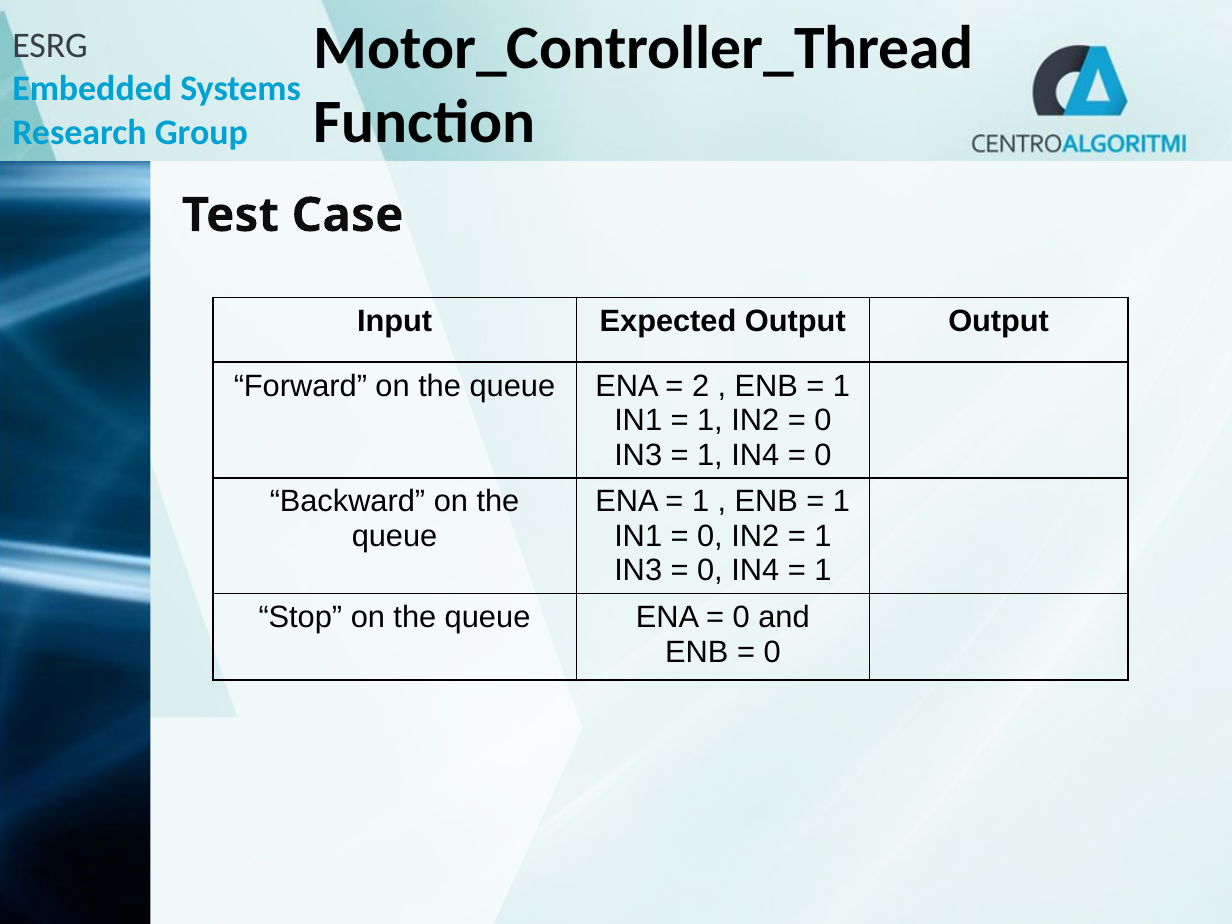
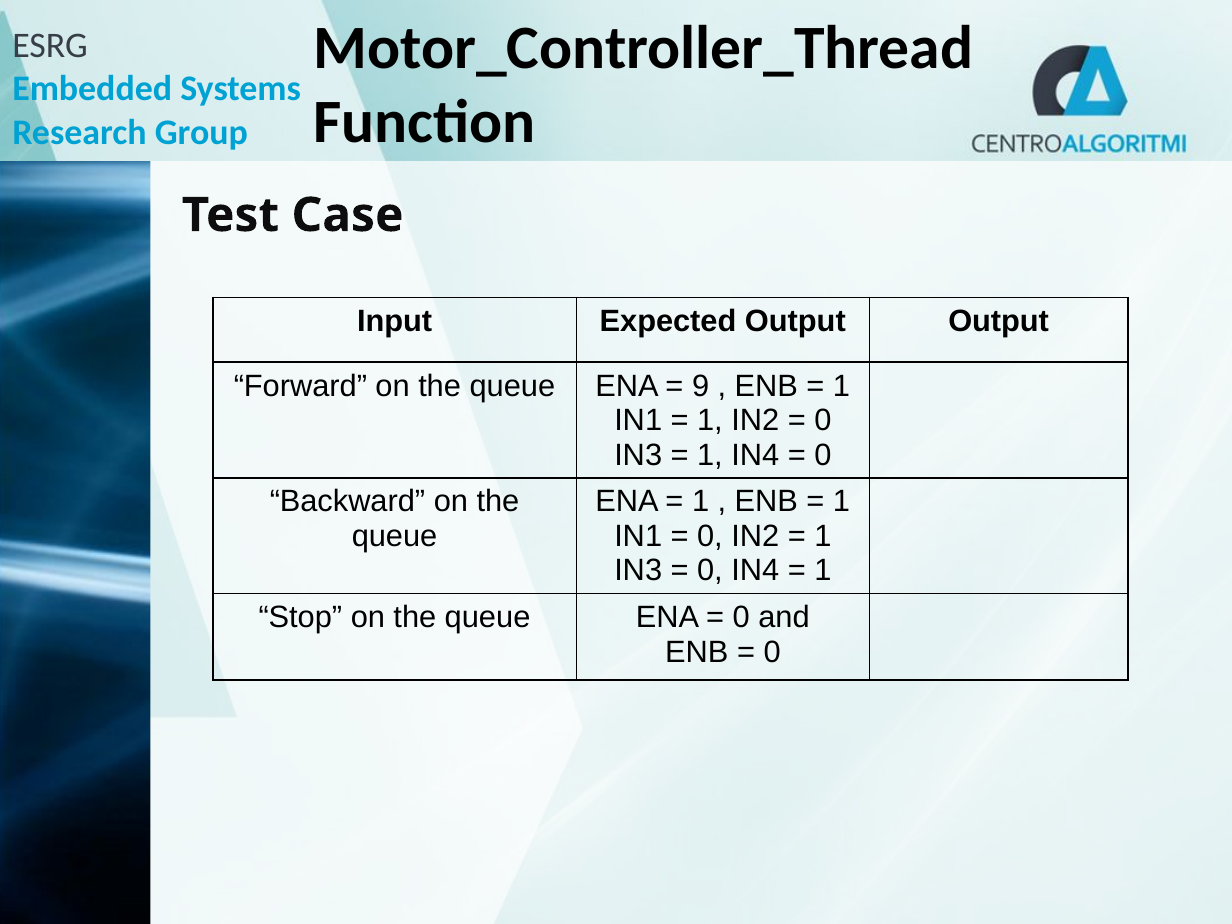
2: 2 -> 9
